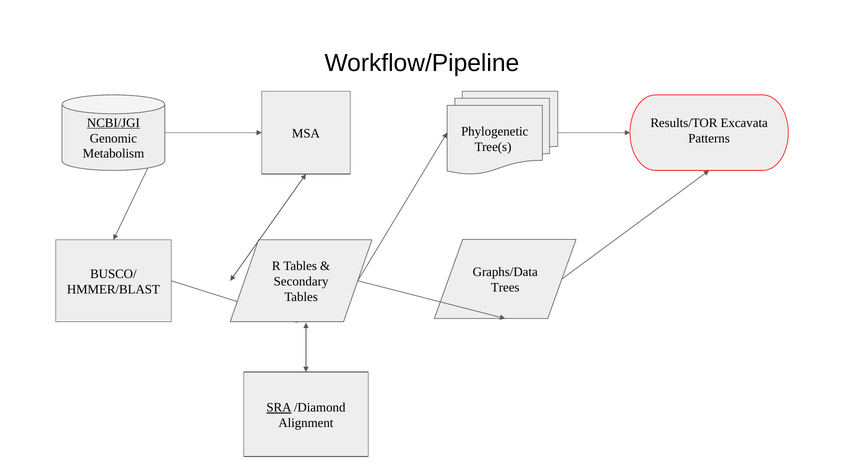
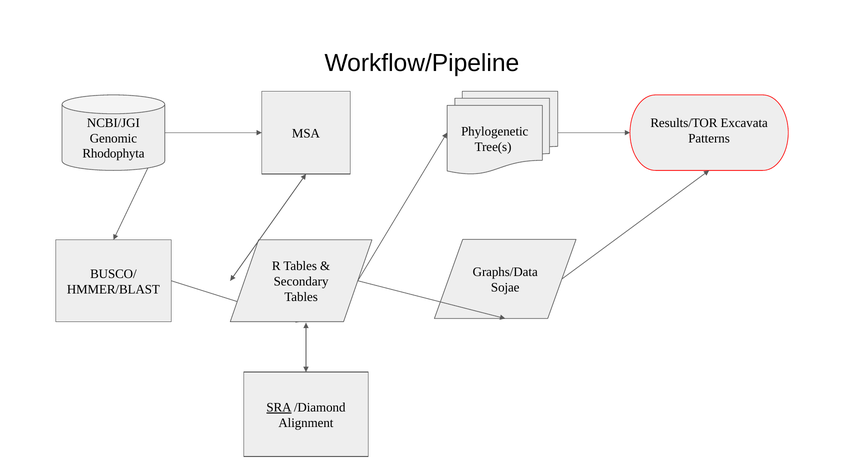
NCBI/JGI underline: present -> none
Metabolism: Metabolism -> Rhodophyta
Trees: Trees -> Sojae
